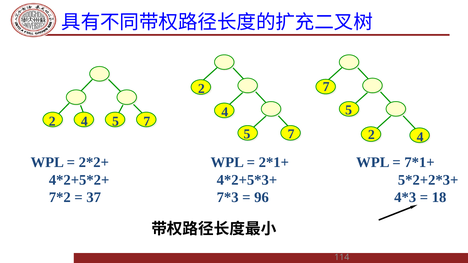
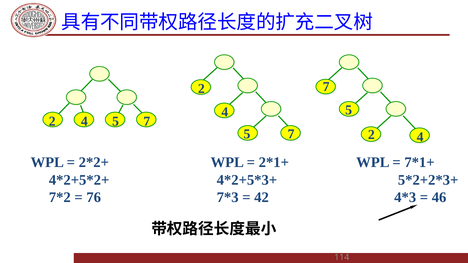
37: 37 -> 76
96: 96 -> 42
18: 18 -> 46
